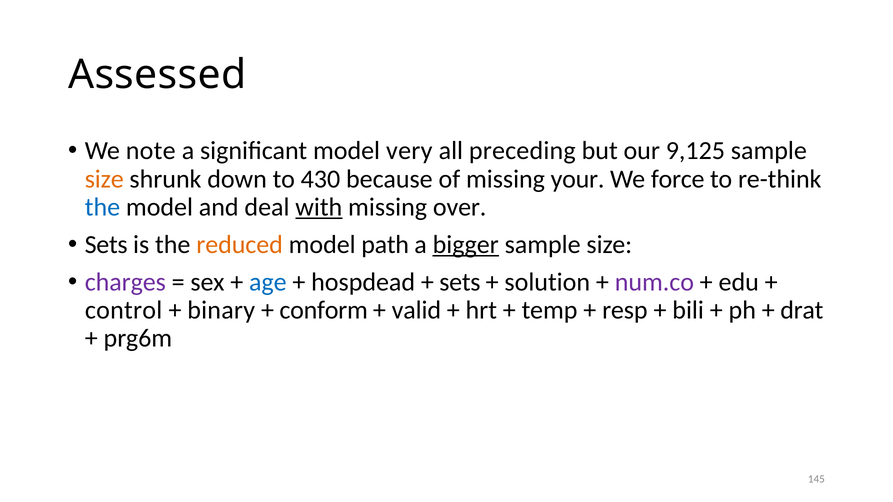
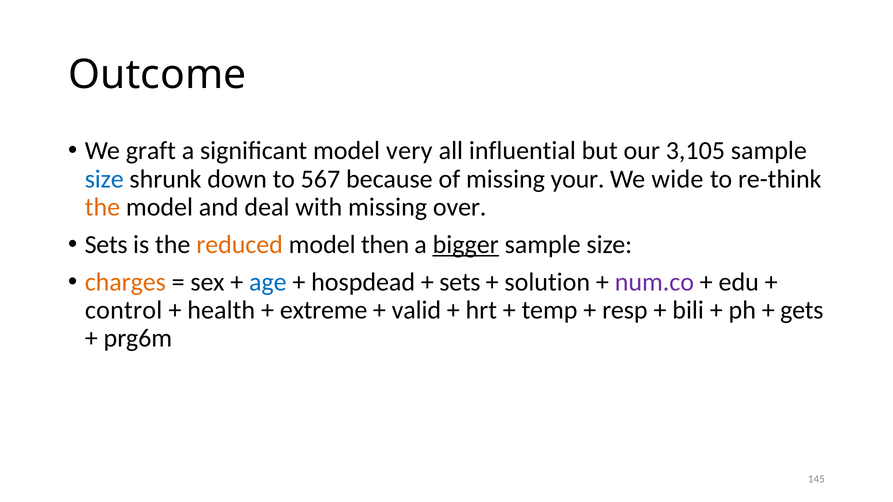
Assessed: Assessed -> Outcome
note: note -> graft
preceding: preceding -> influential
9,125: 9,125 -> 3,105
size at (104, 179) colour: orange -> blue
430: 430 -> 567
force: force -> wide
the at (102, 207) colour: blue -> orange
with underline: present -> none
path: path -> then
charges colour: purple -> orange
binary: binary -> health
conform: conform -> extreme
drat: drat -> gets
